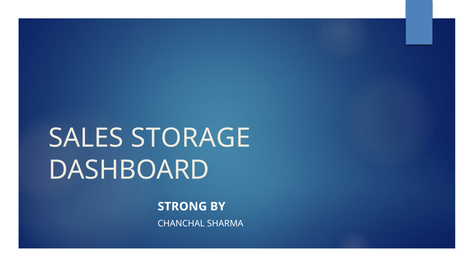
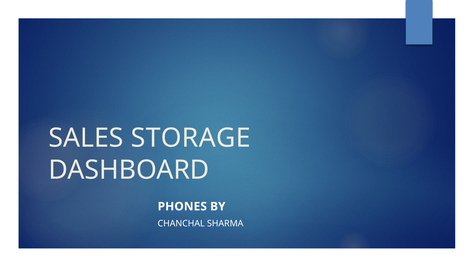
STRONG: STRONG -> PHONES
